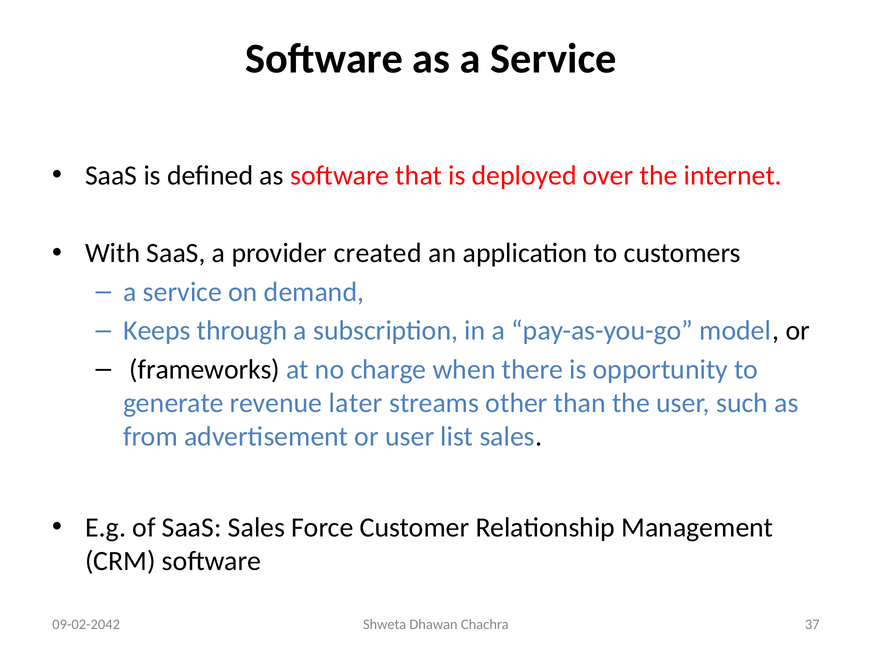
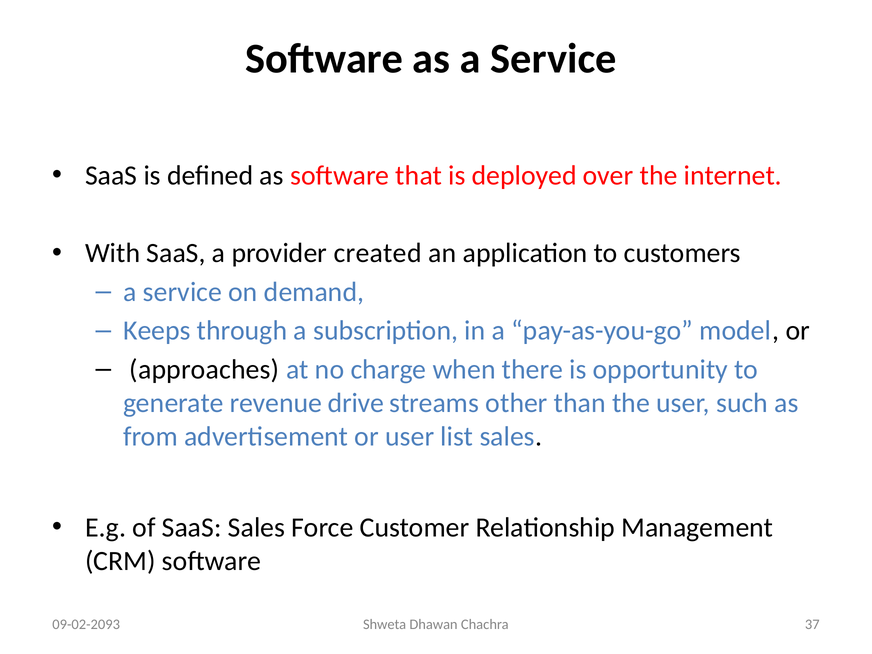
frameworks: frameworks -> approaches
later: later -> drive
09-02-2042: 09-02-2042 -> 09-02-2093
